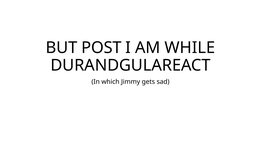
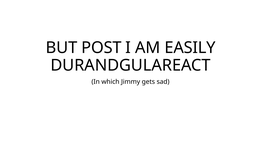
WHILE: WHILE -> EASILY
